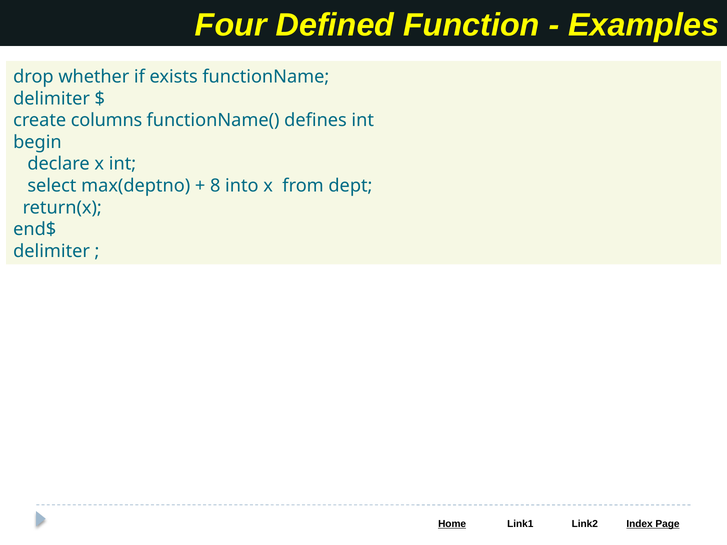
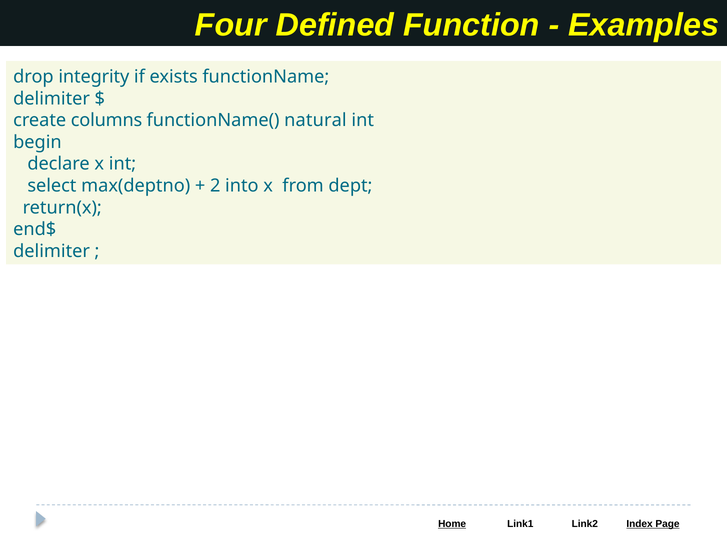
whether: whether -> integrity
defines: defines -> natural
8: 8 -> 2
